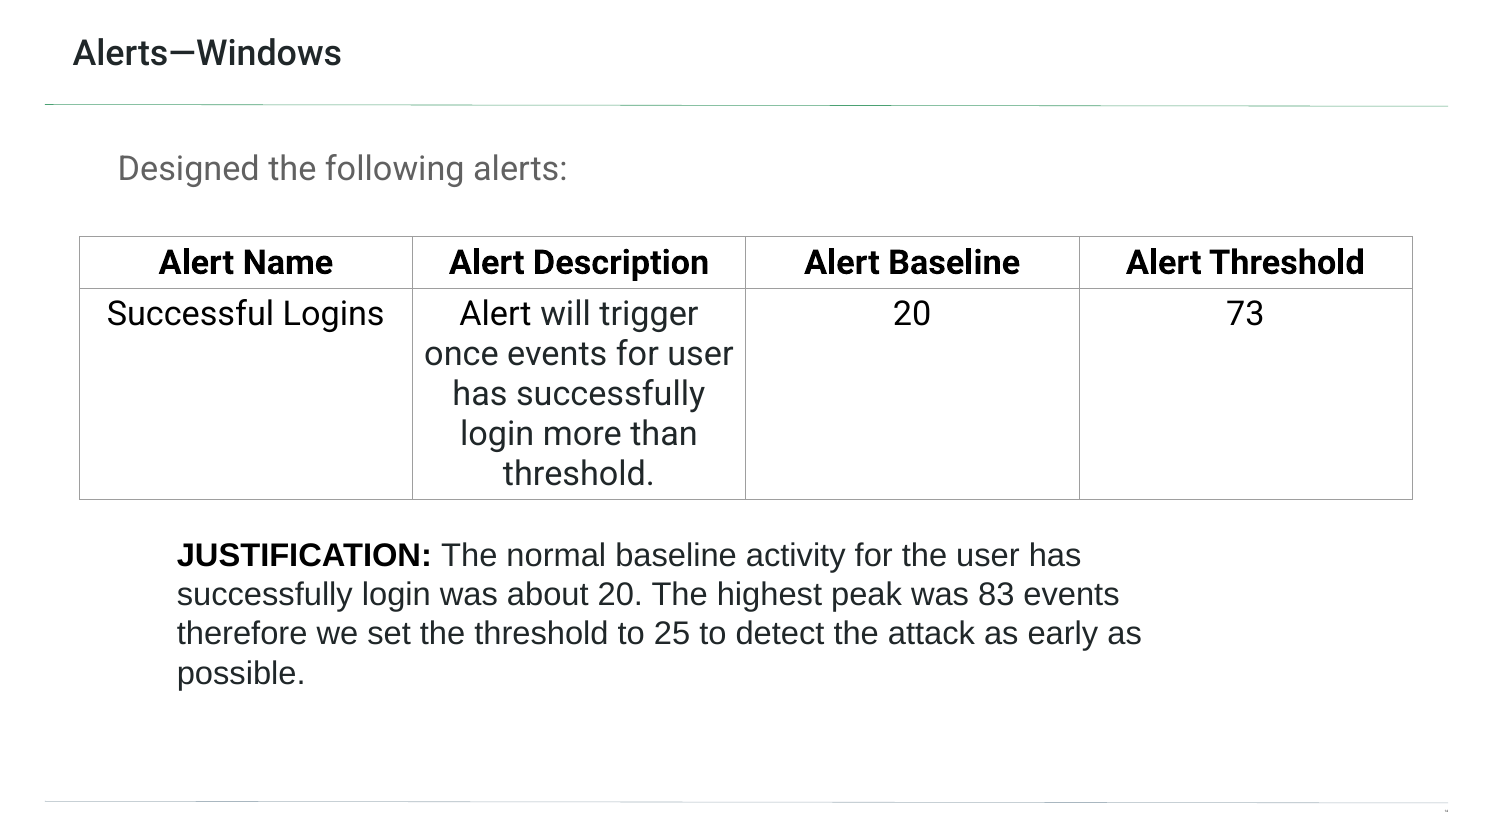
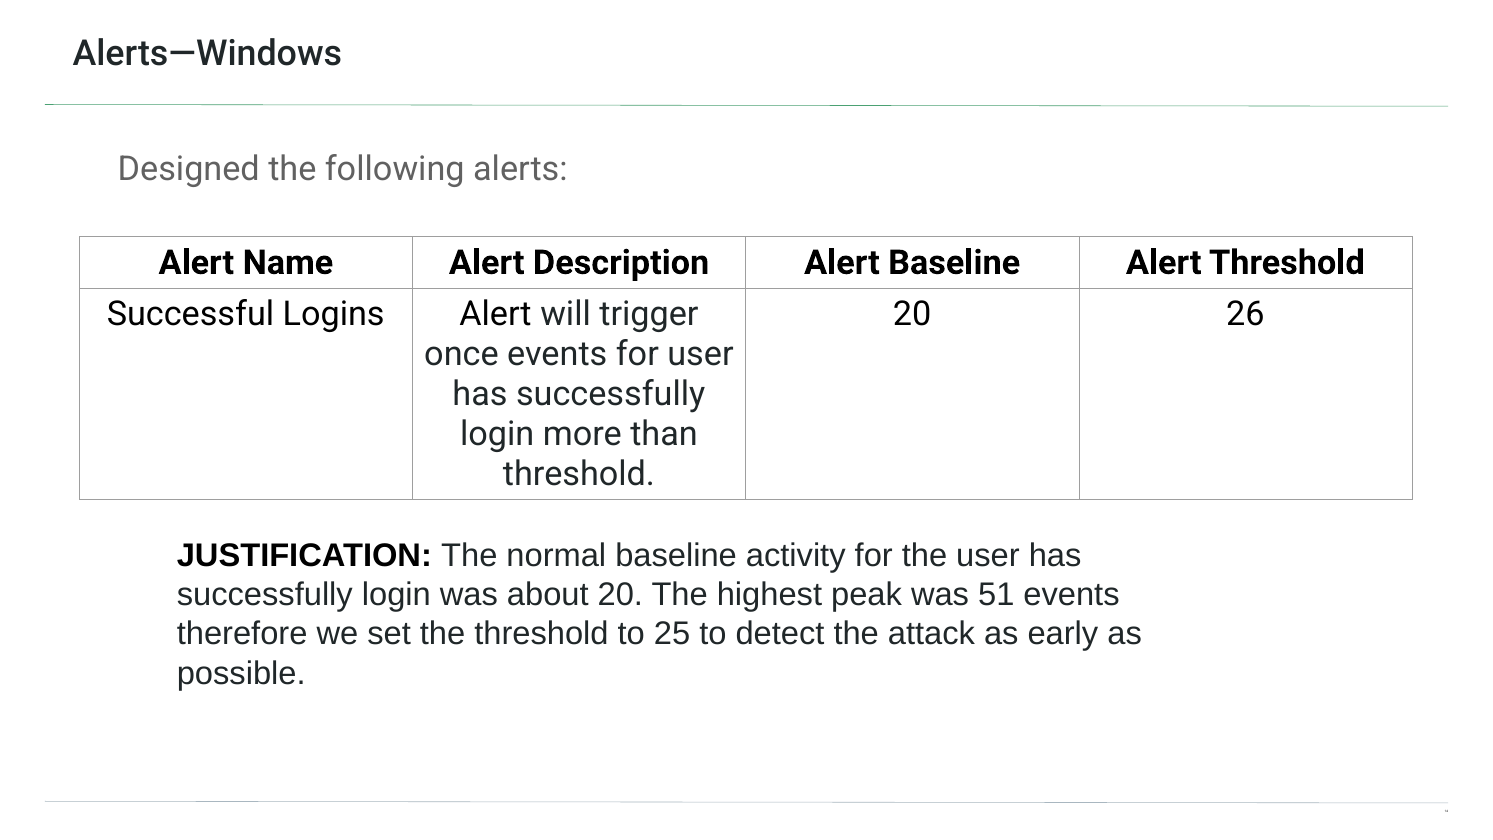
73: 73 -> 26
83: 83 -> 51
